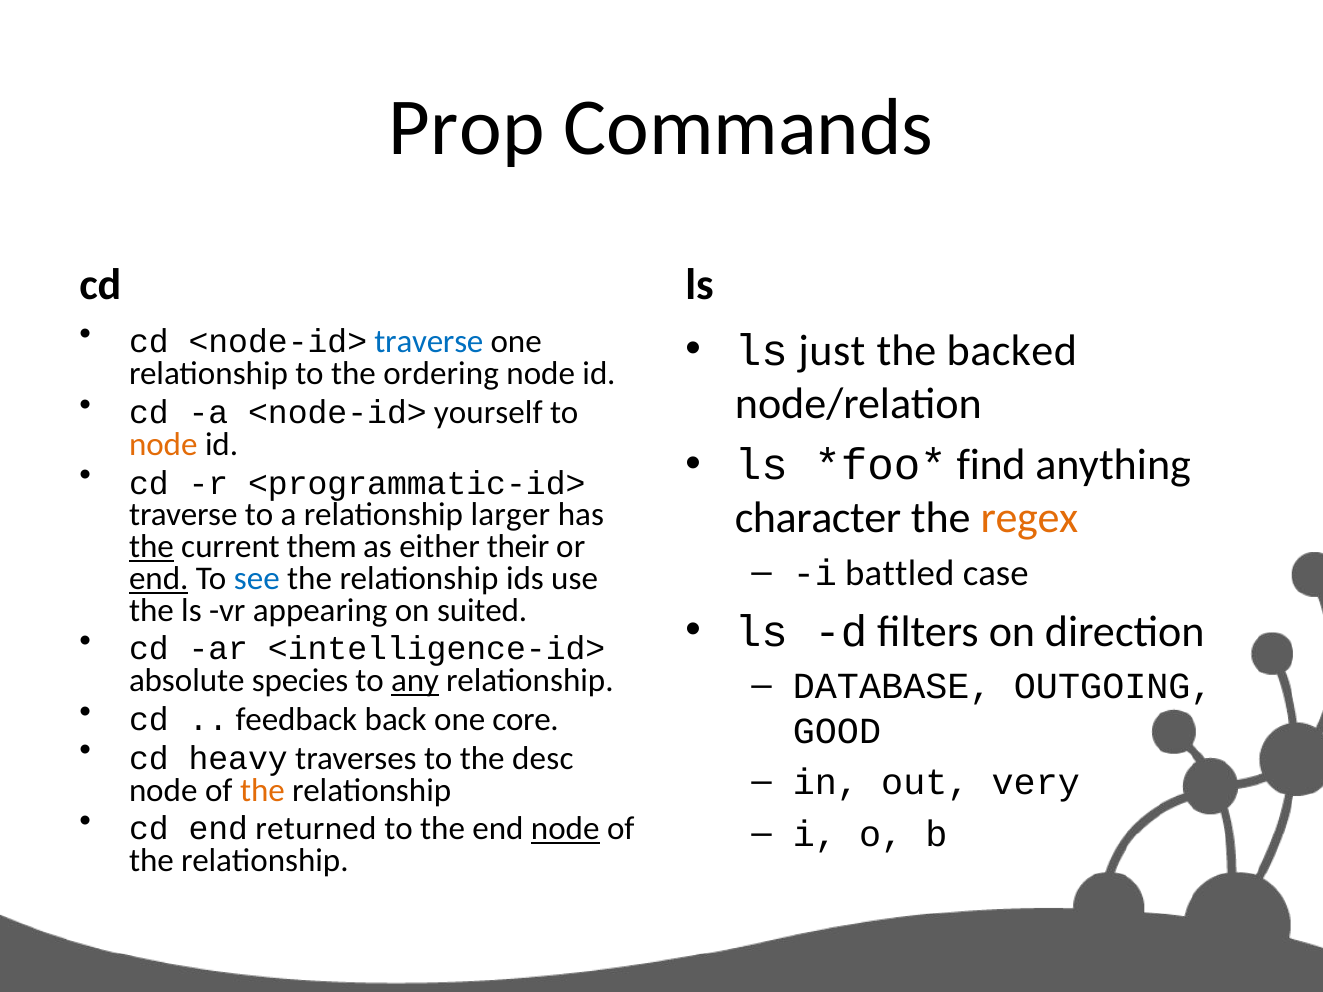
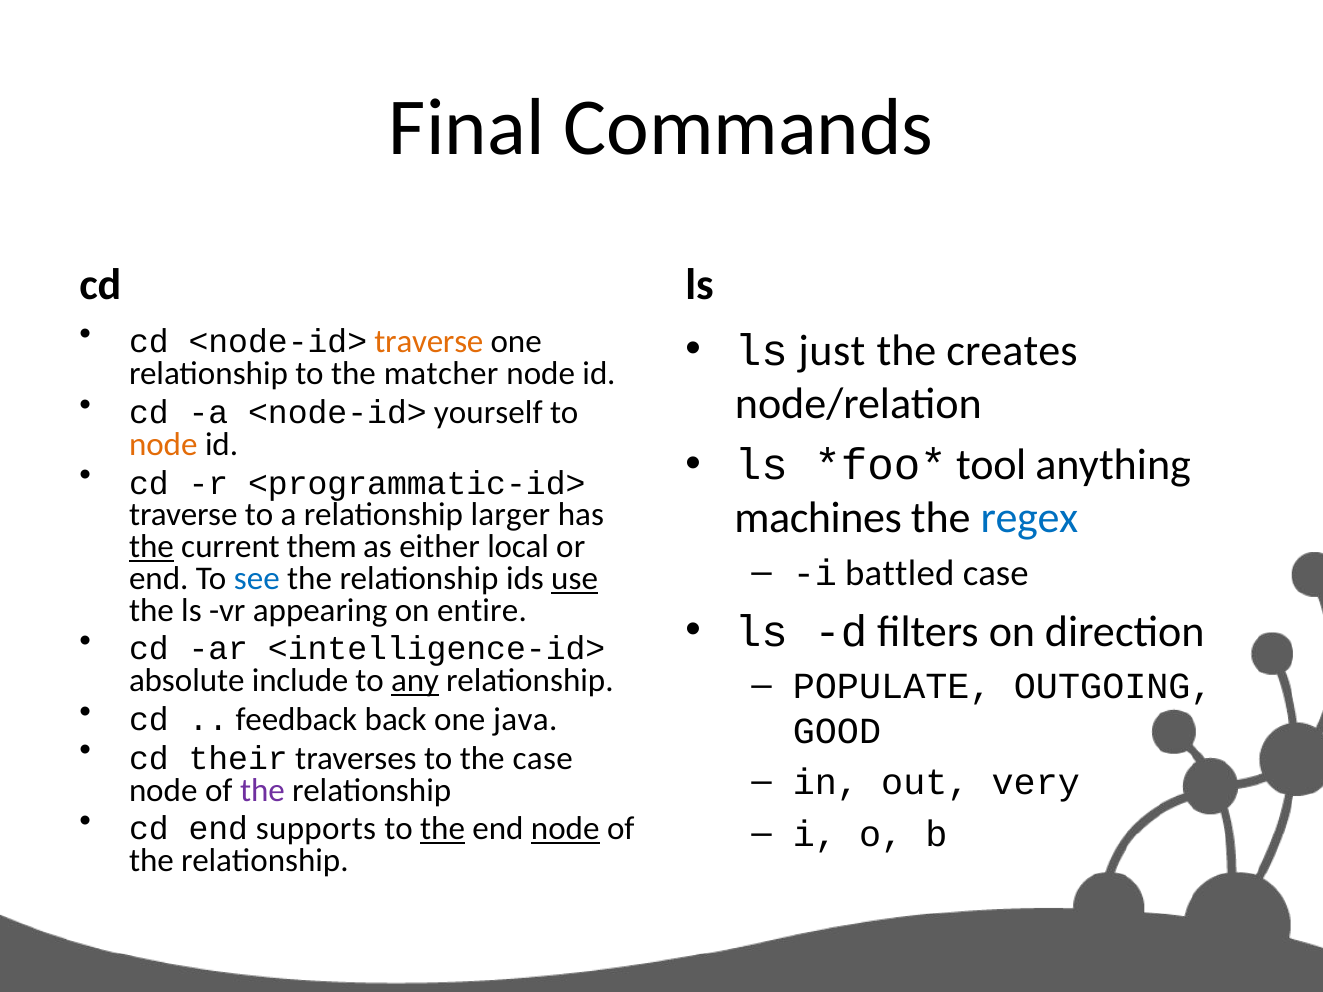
Prop: Prop -> Final
traverse at (429, 342) colour: blue -> orange
backed: backed -> creates
ordering: ordering -> matcher
find: find -> tool
character: character -> machines
regex colour: orange -> blue
their: their -> local
end at (159, 579) underline: present -> none
use underline: none -> present
suited: suited -> entire
species: species -> include
DATABASE: DATABASE -> POPULATE
core: core -> java
heavy: heavy -> their
the desc: desc -> case
the at (262, 790) colour: orange -> purple
returned: returned -> supports
the at (443, 829) underline: none -> present
